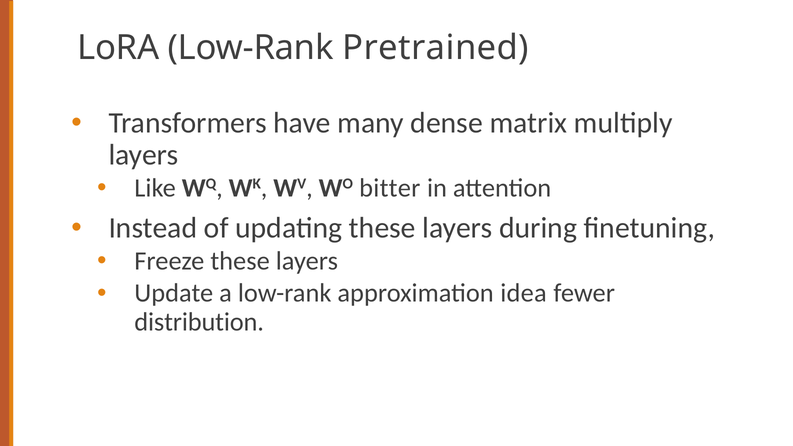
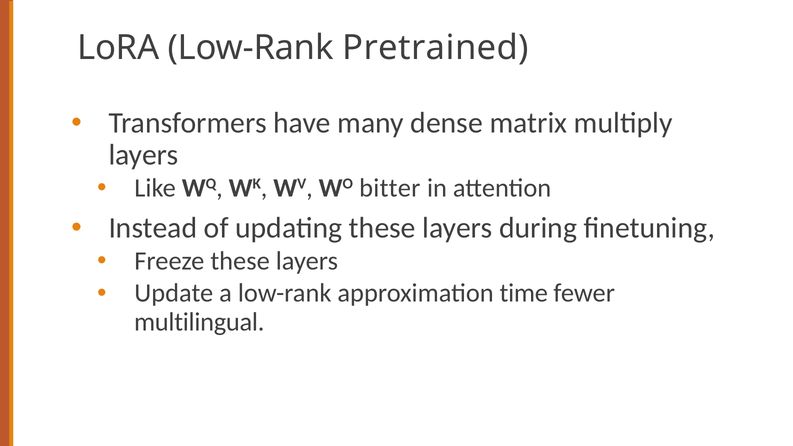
idea: idea -> time
distribution: distribution -> multilingual
